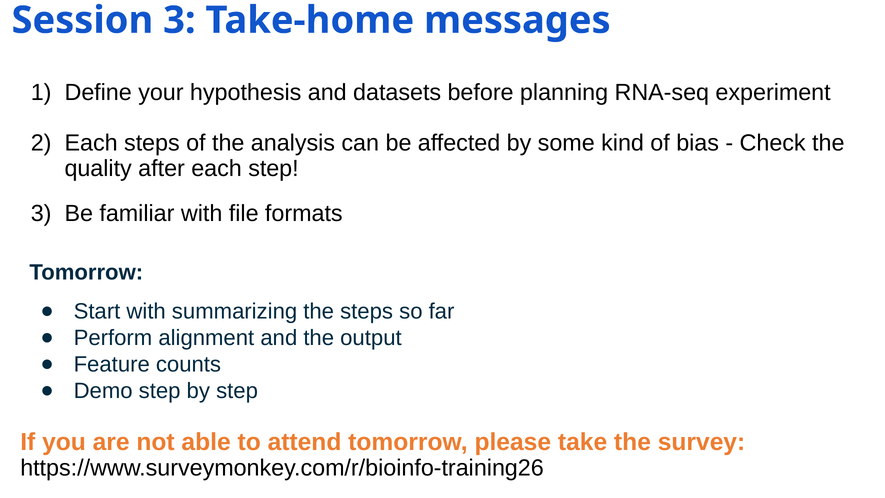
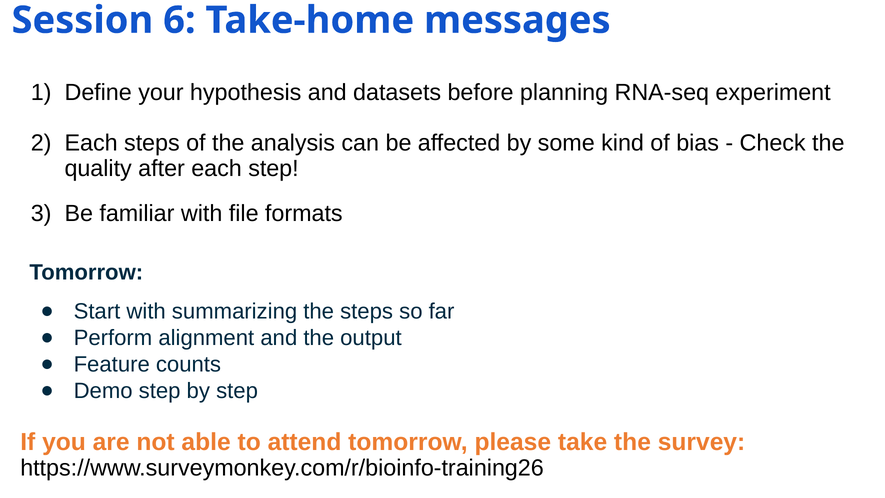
Session 3: 3 -> 6
